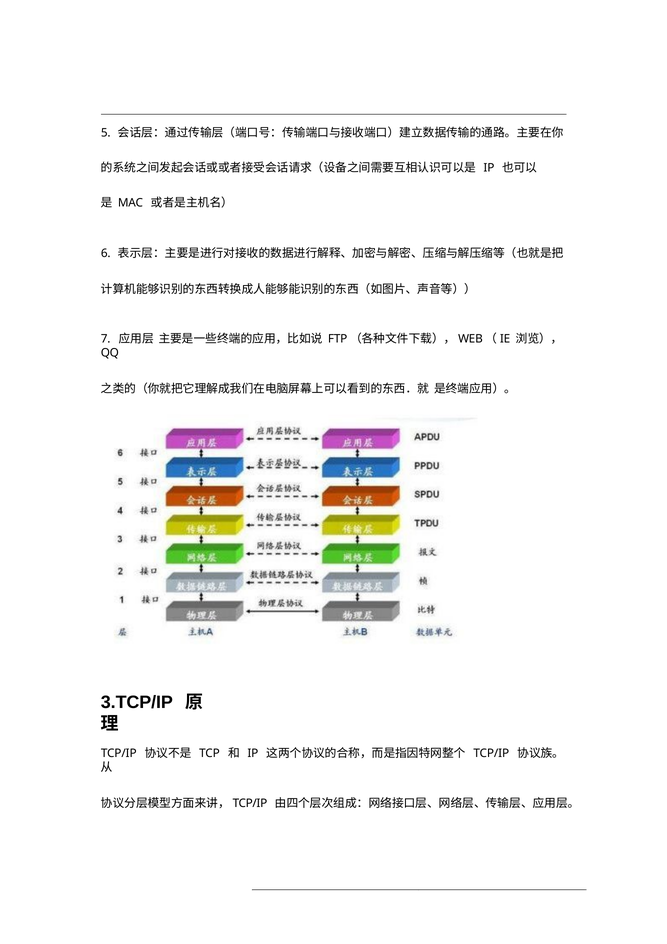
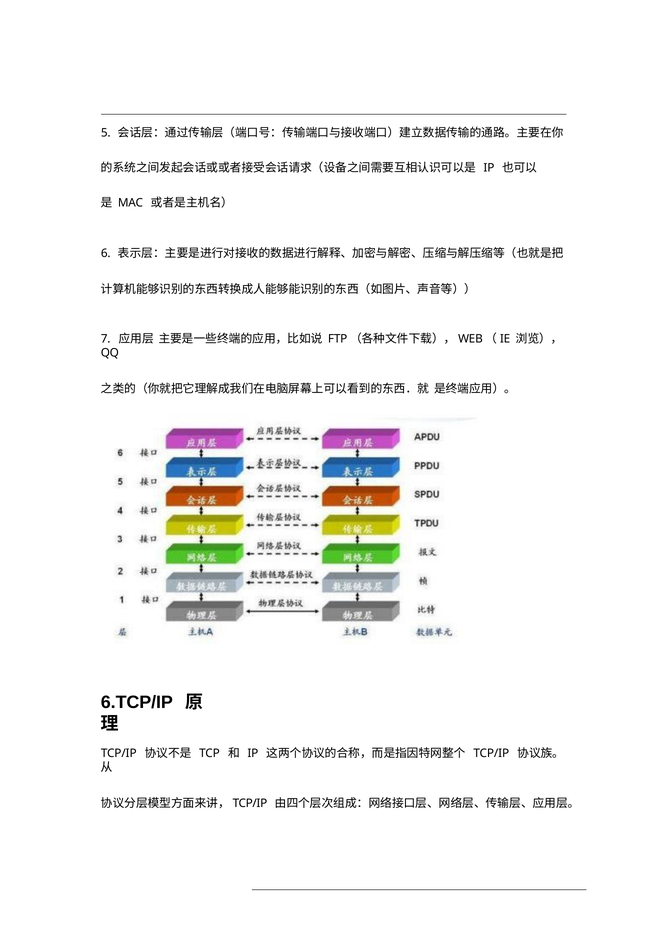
3.TCP/IP: 3.TCP/IP -> 6.TCP/IP
